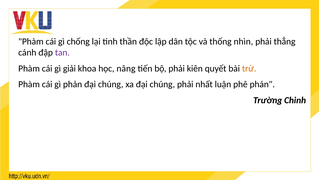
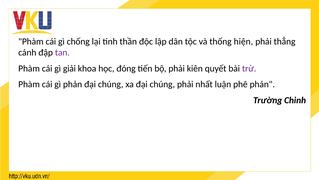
nhìn: nhìn -> hiện
nâng: nâng -> đóng
trừ colour: orange -> purple
